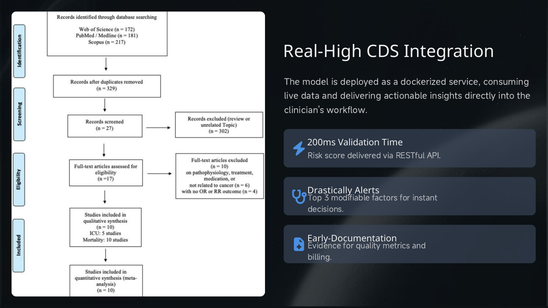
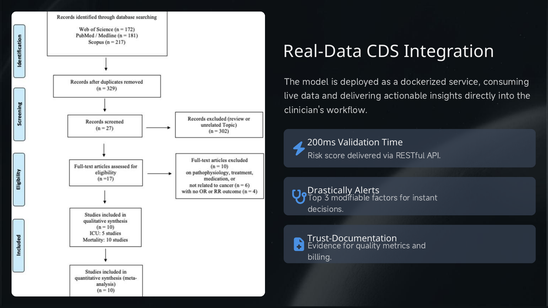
Real-High: Real-High -> Real-Data
Early-Documentation: Early-Documentation -> Trust-Documentation
